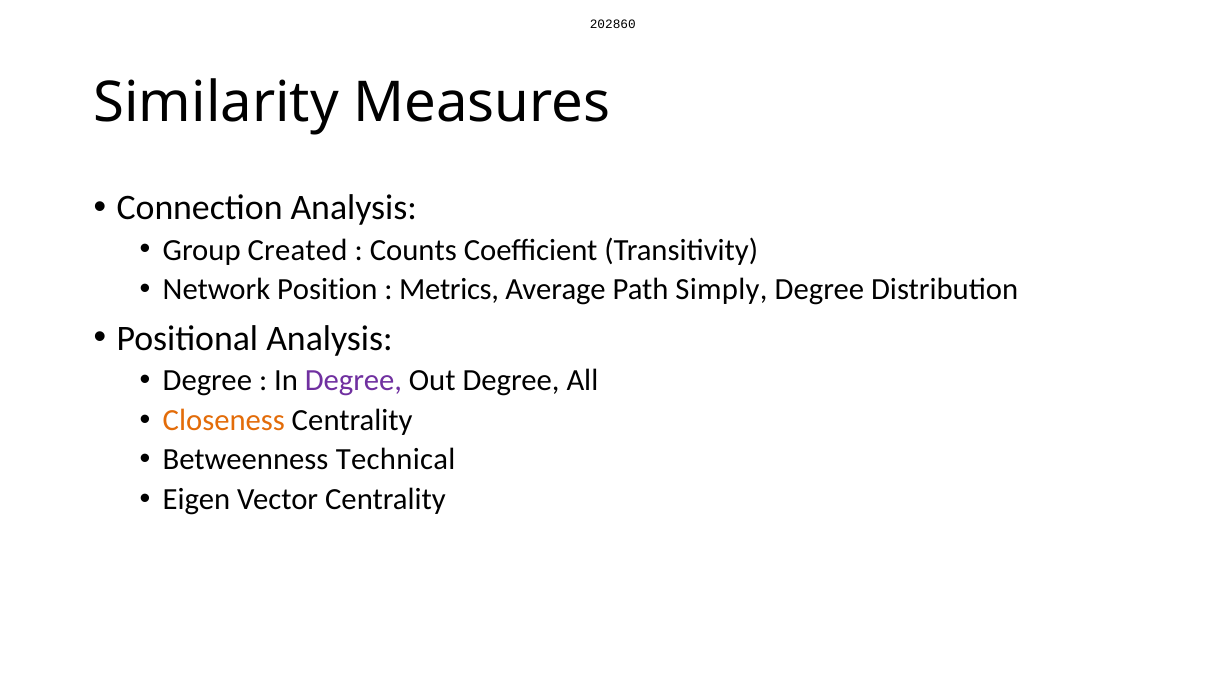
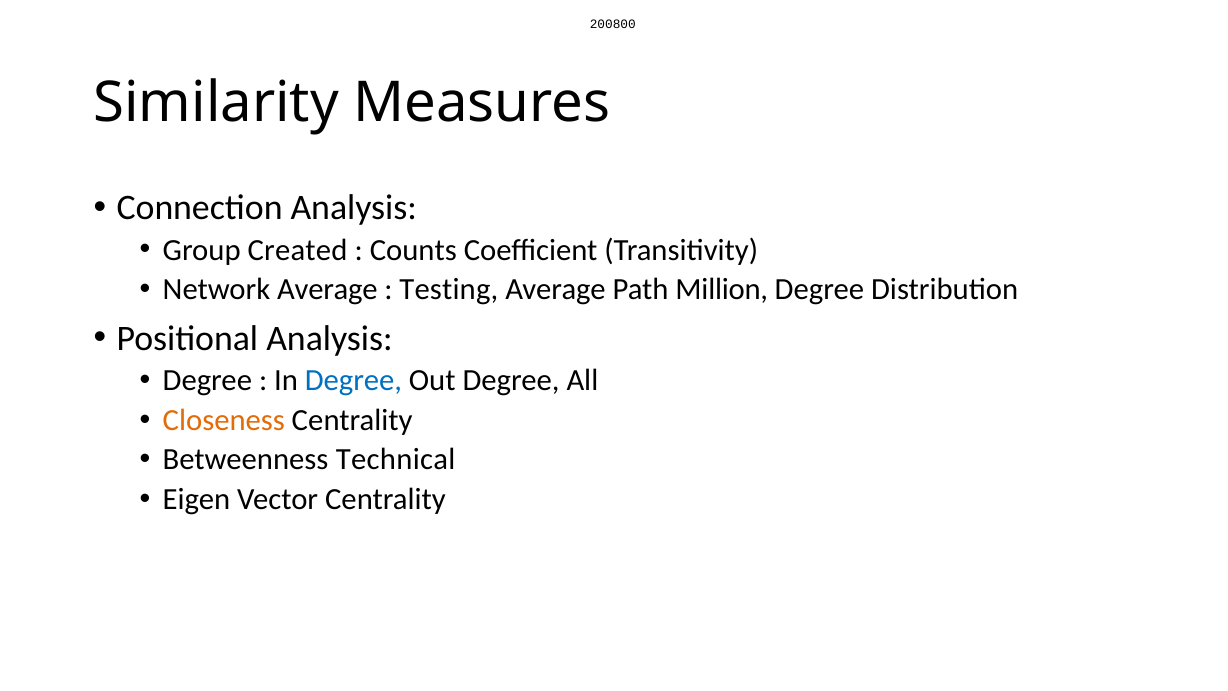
202860: 202860 -> 200800
Network Position: Position -> Average
Metrics: Metrics -> Testing
Simply: Simply -> Million
Degree at (353, 380) colour: purple -> blue
